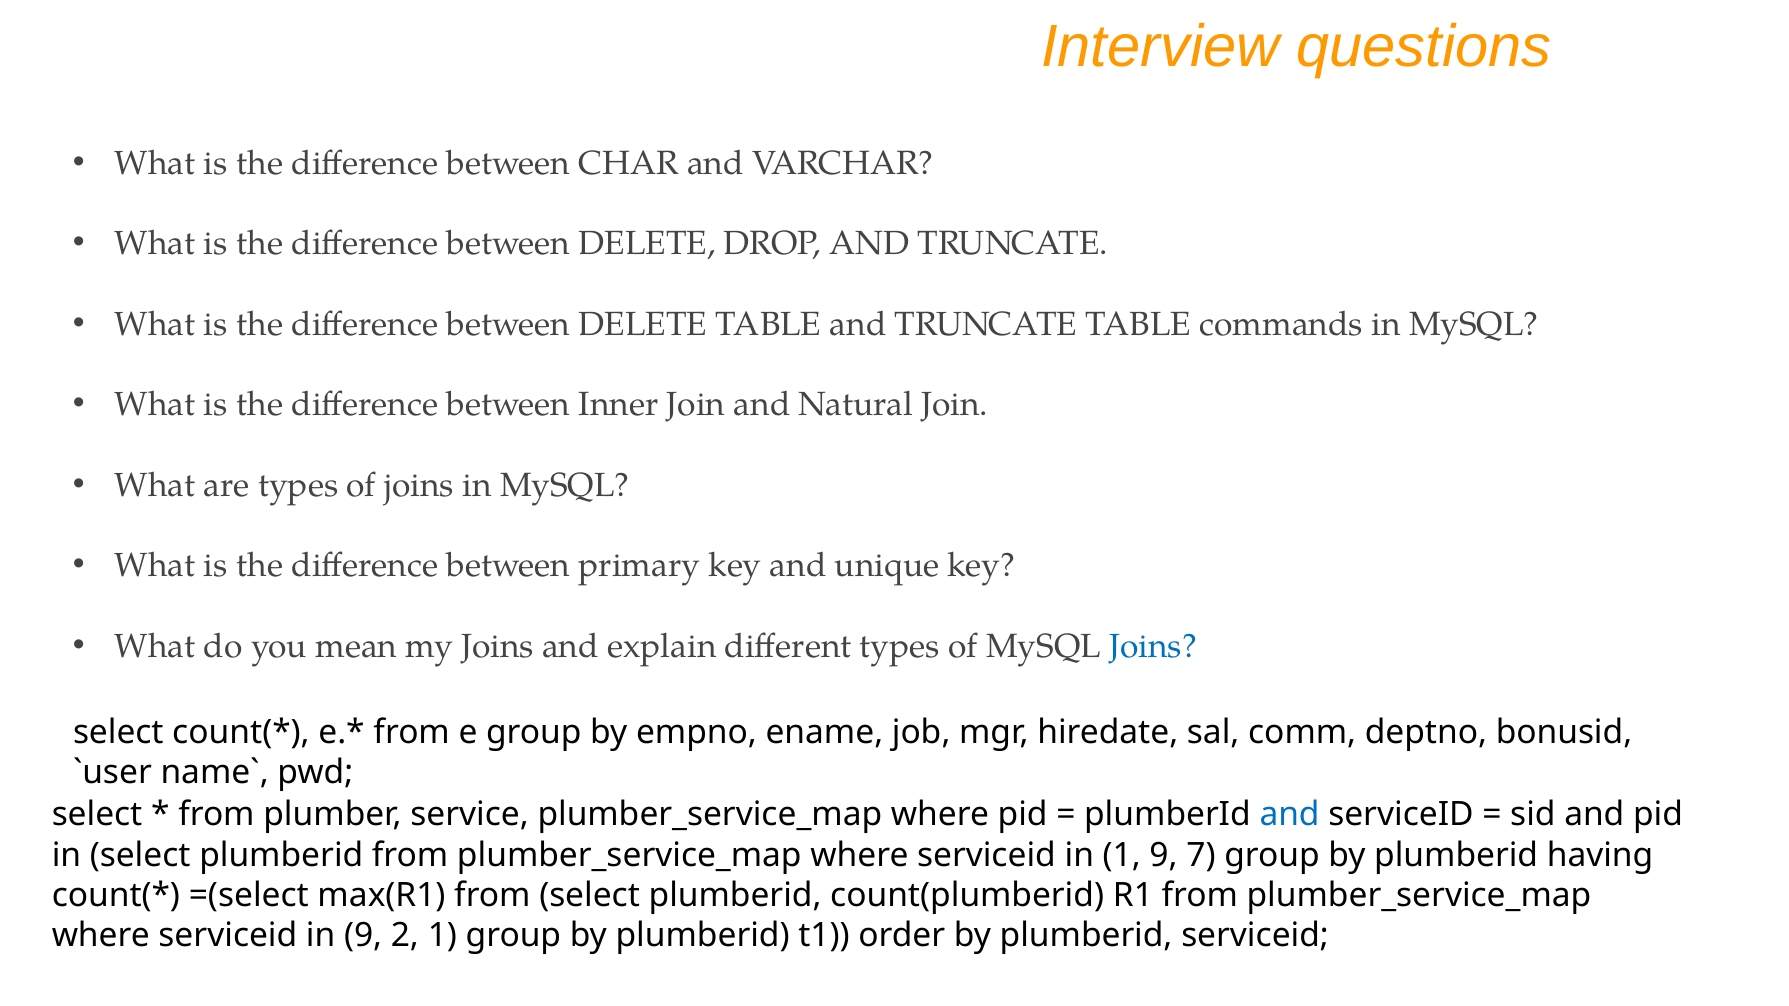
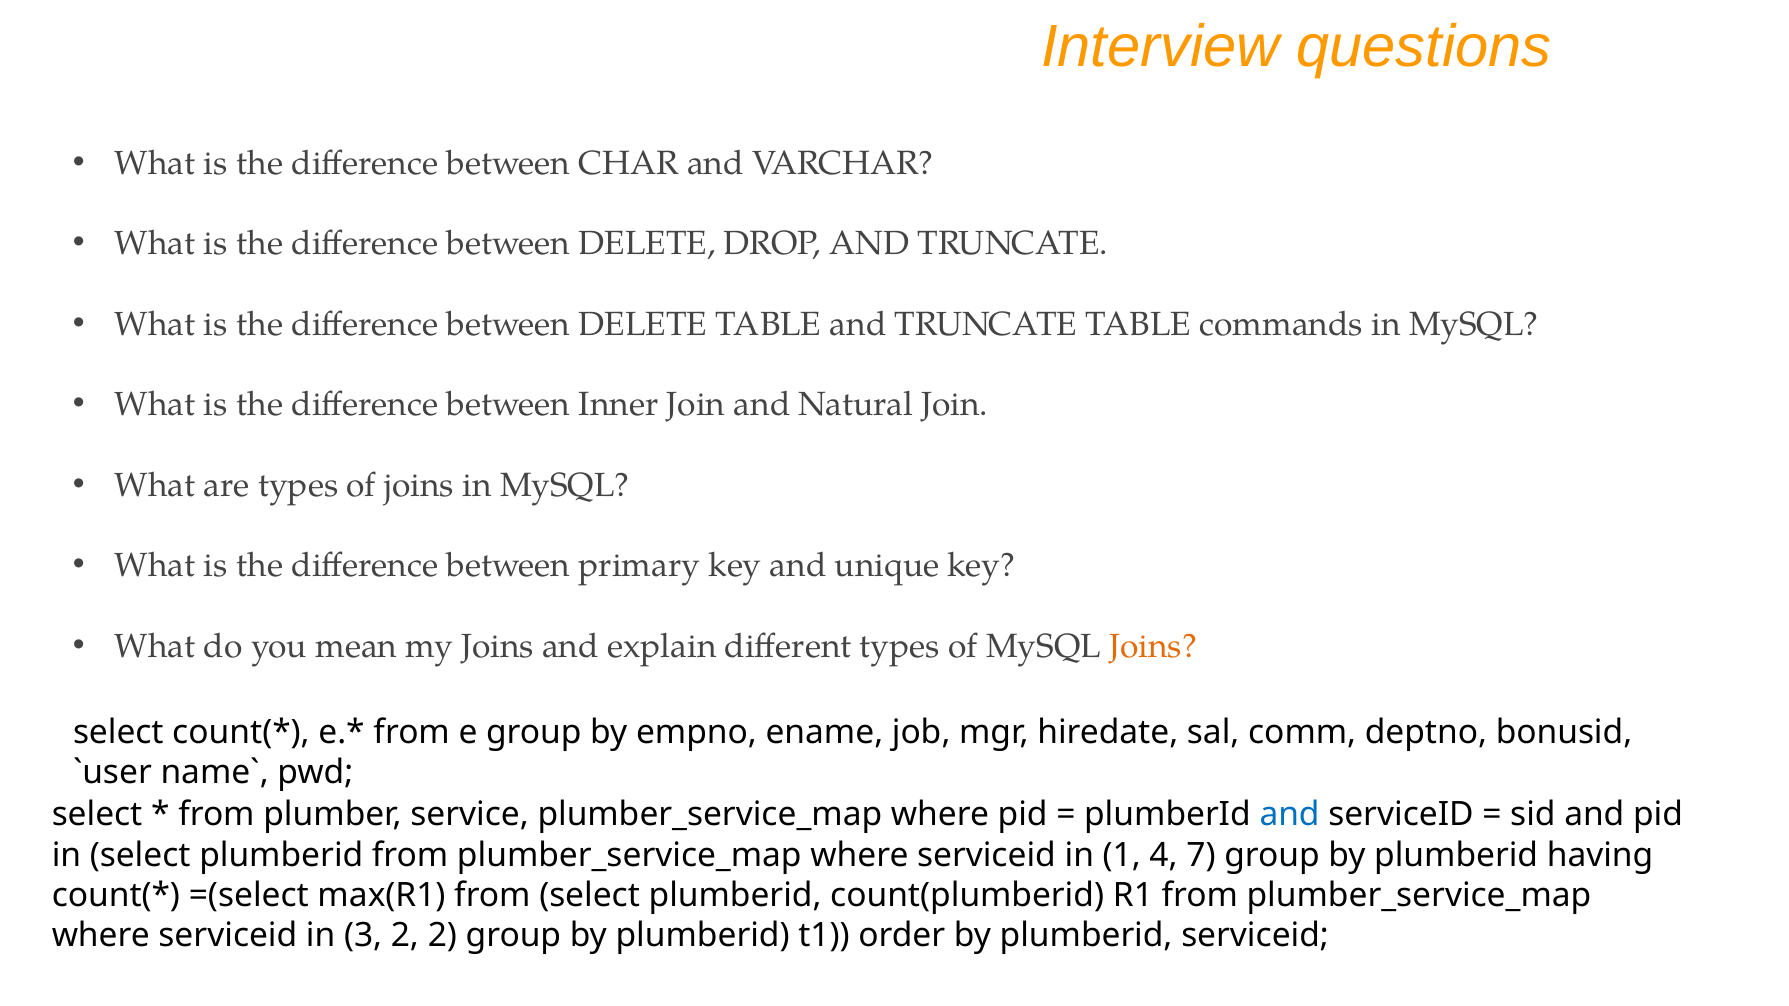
Joins at (1153, 646) colour: blue -> orange
1 9: 9 -> 4
in 9: 9 -> 3
2 1: 1 -> 2
